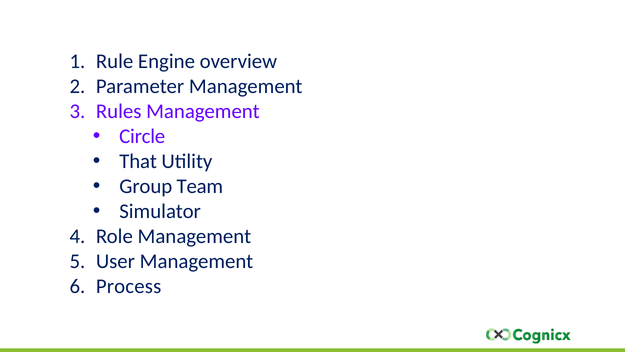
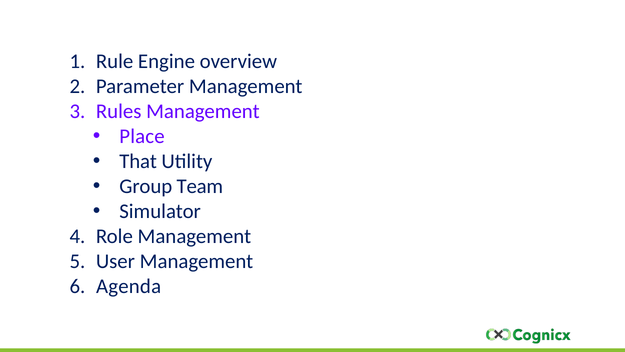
Circle: Circle -> Place
Process: Process -> Agenda
